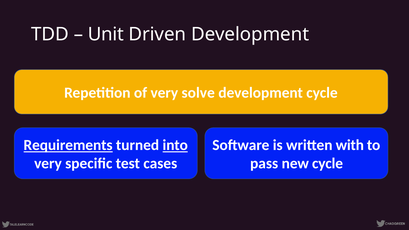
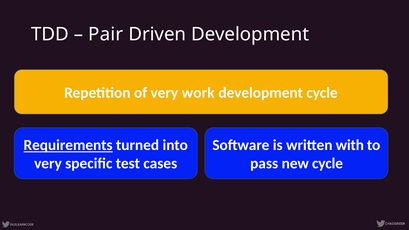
Unit: Unit -> Pair
solve: solve -> work
into underline: present -> none
